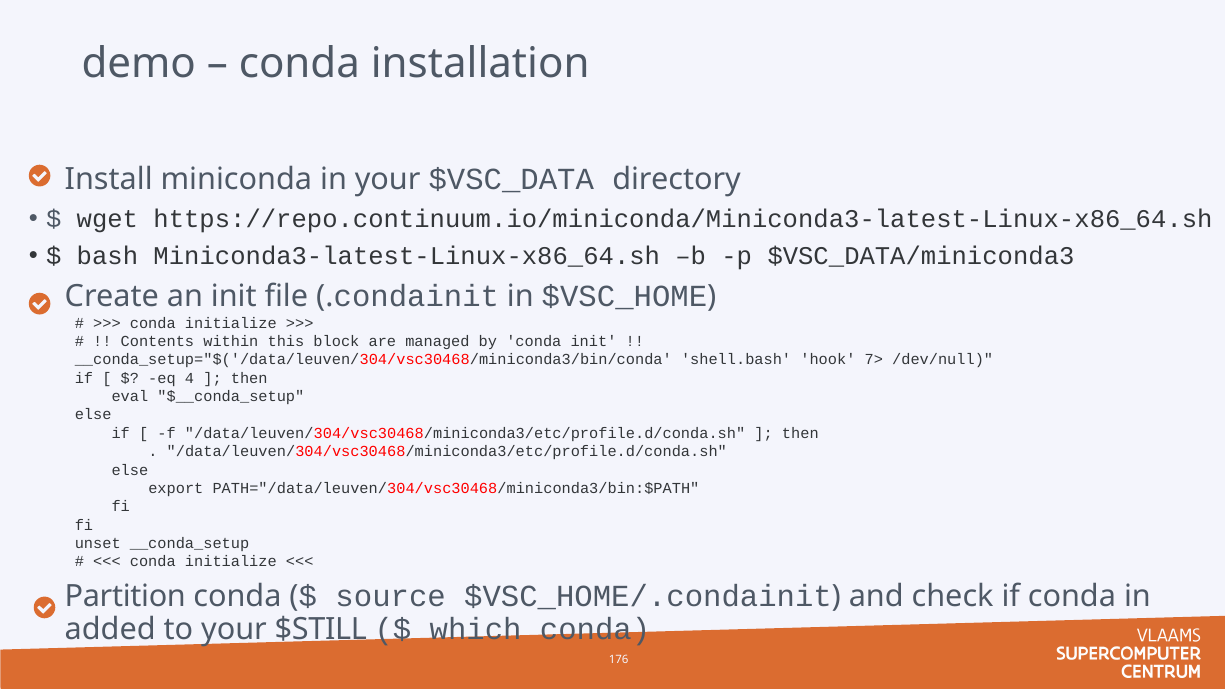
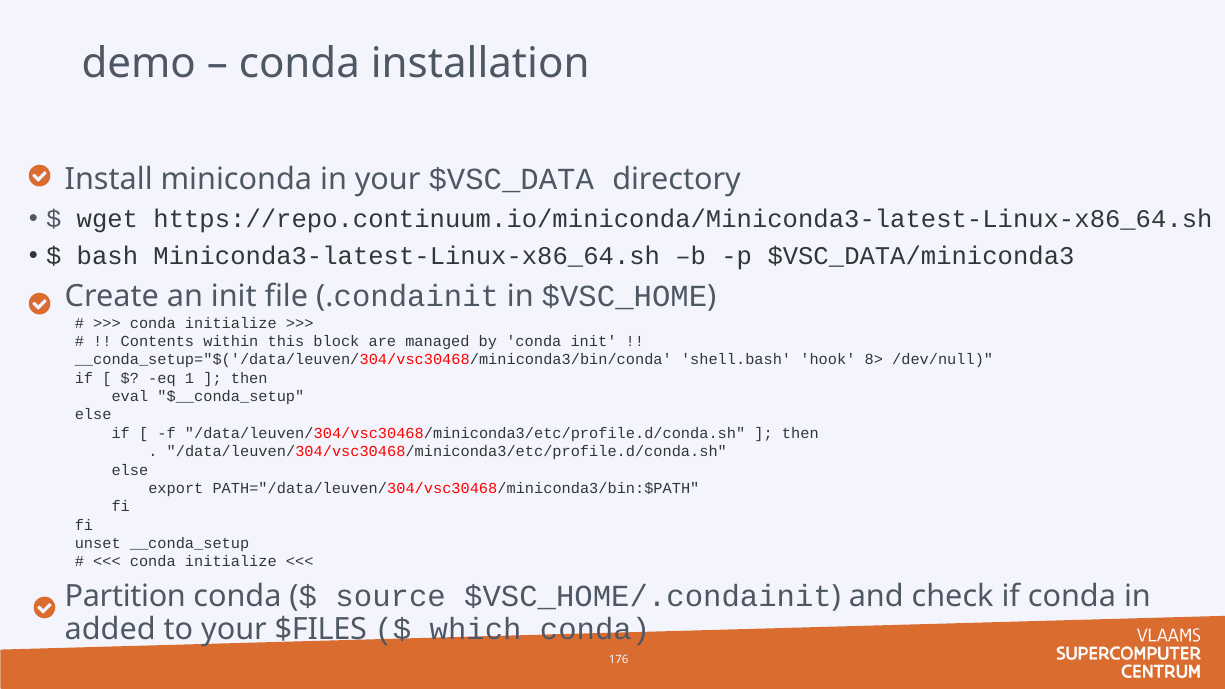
7>: 7> -> 8>
4: 4 -> 1
$STILL: $STILL -> $FILES
